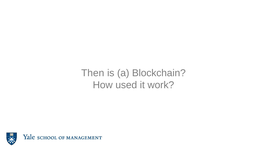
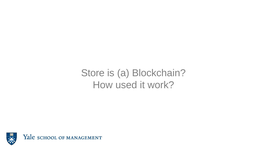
Then: Then -> Store
